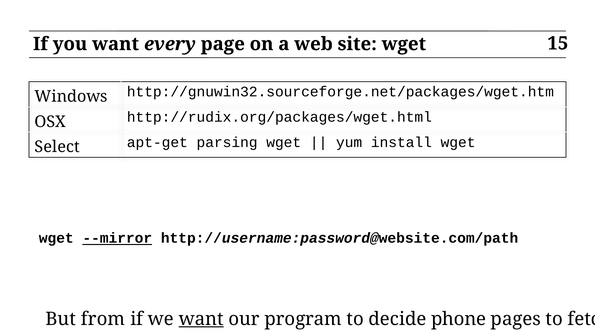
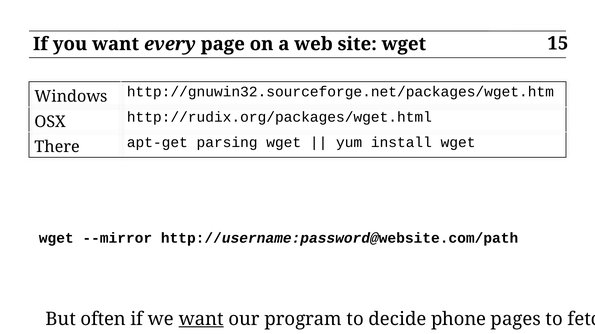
Select: Select -> There
--mirror underline: present -> none
from: from -> often
